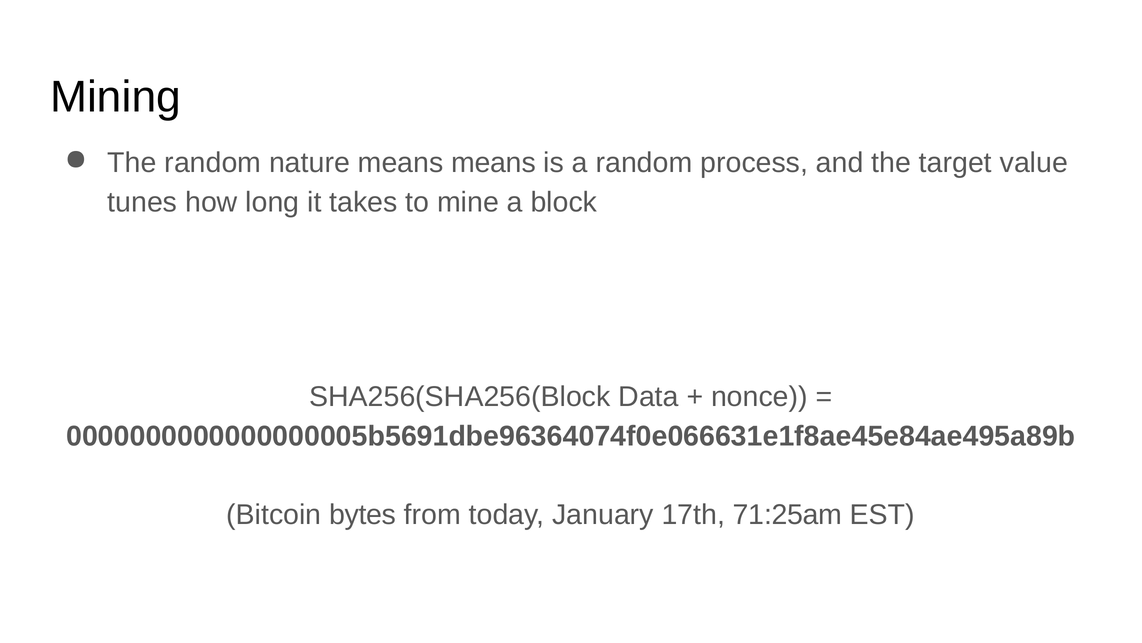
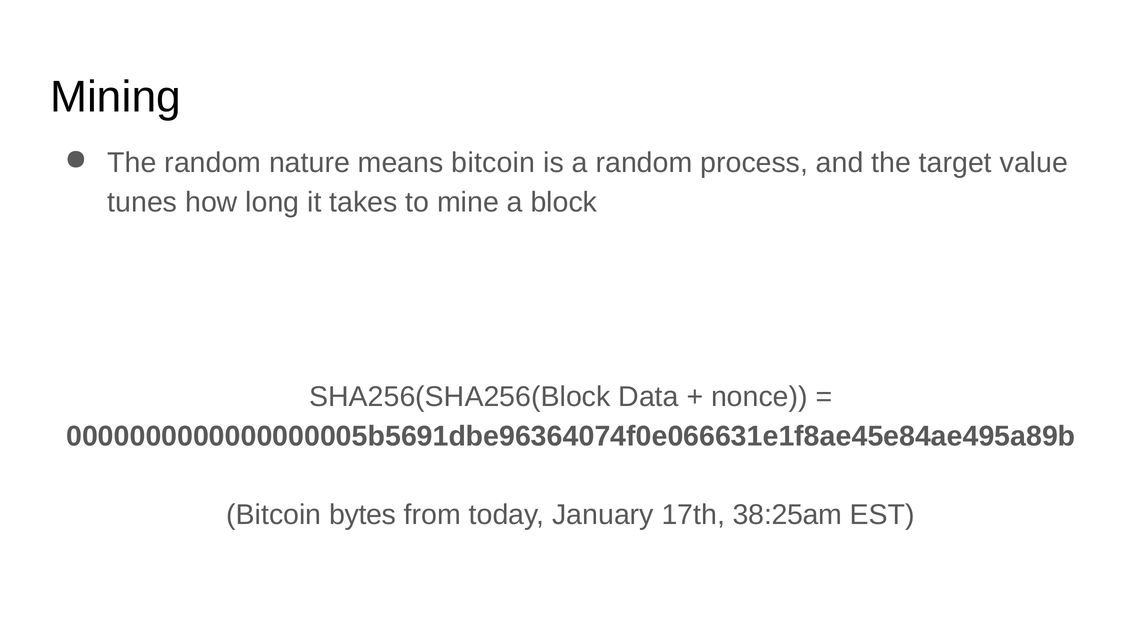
means means: means -> bitcoin
71:25am: 71:25am -> 38:25am
